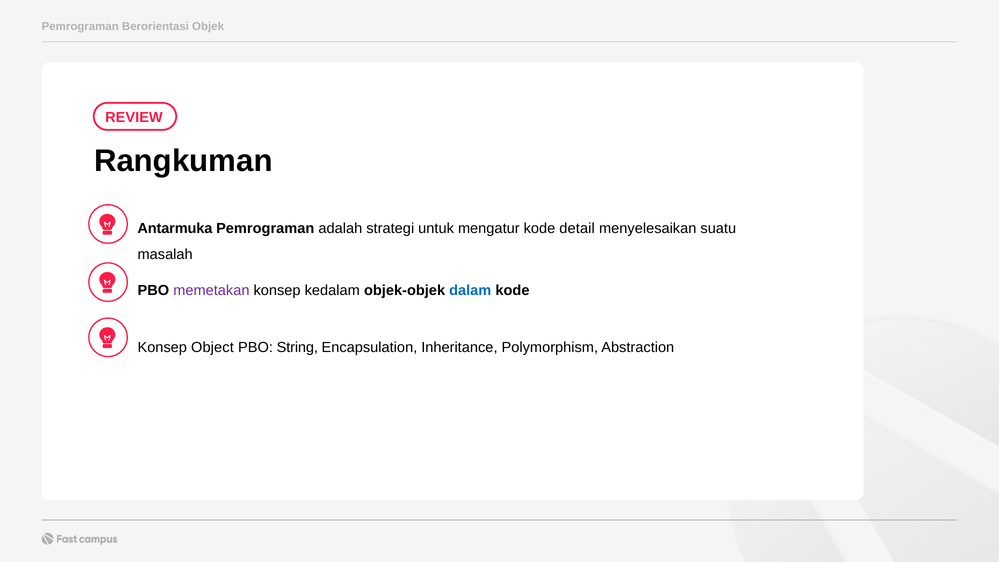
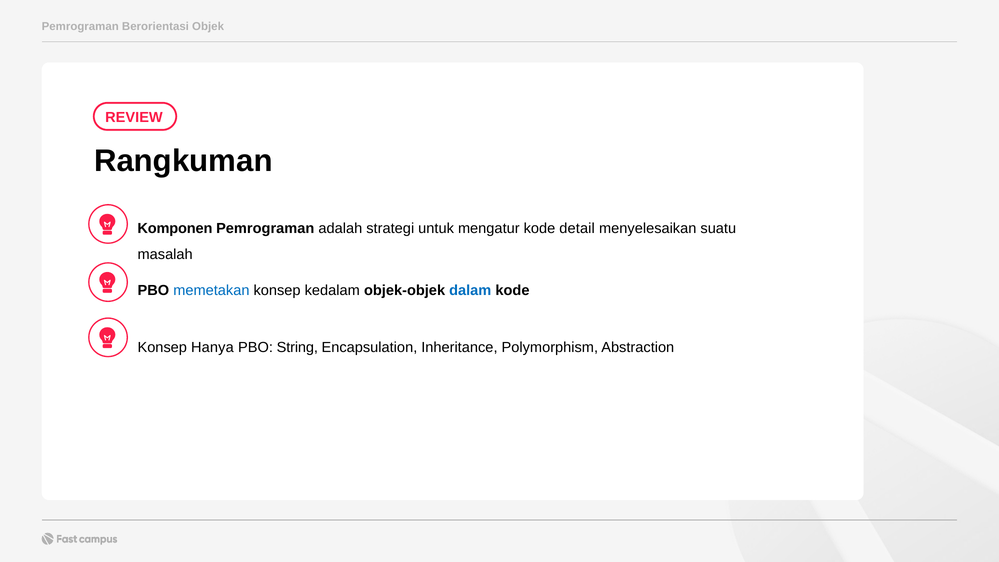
Antarmuka: Antarmuka -> Komponen
memetakan colour: purple -> blue
Object: Object -> Hanya
